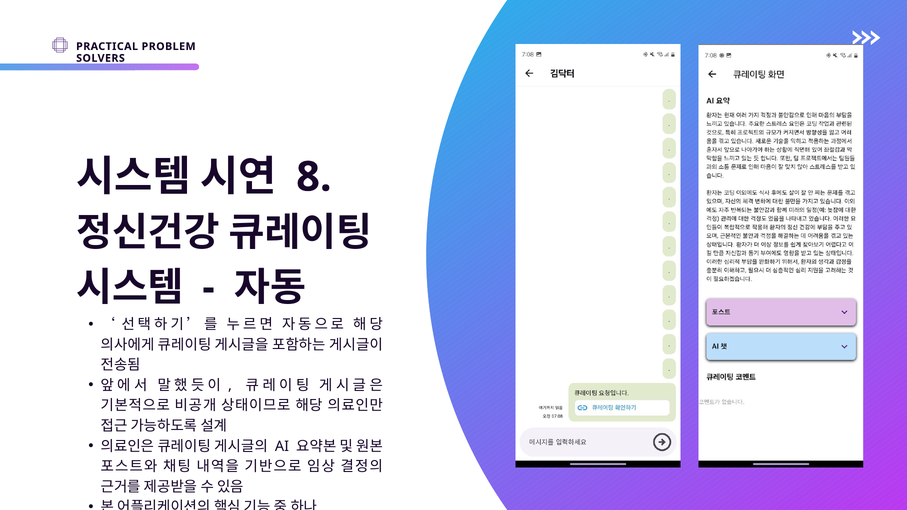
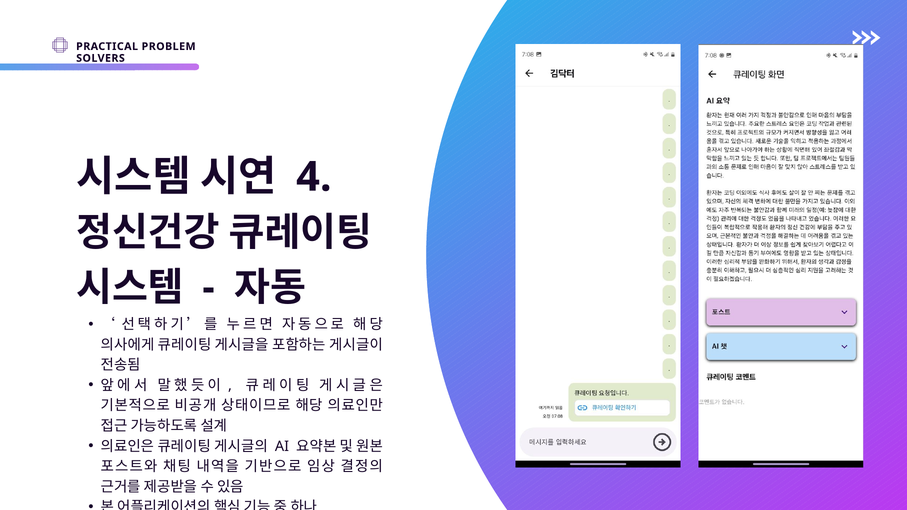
8: 8 -> 4
